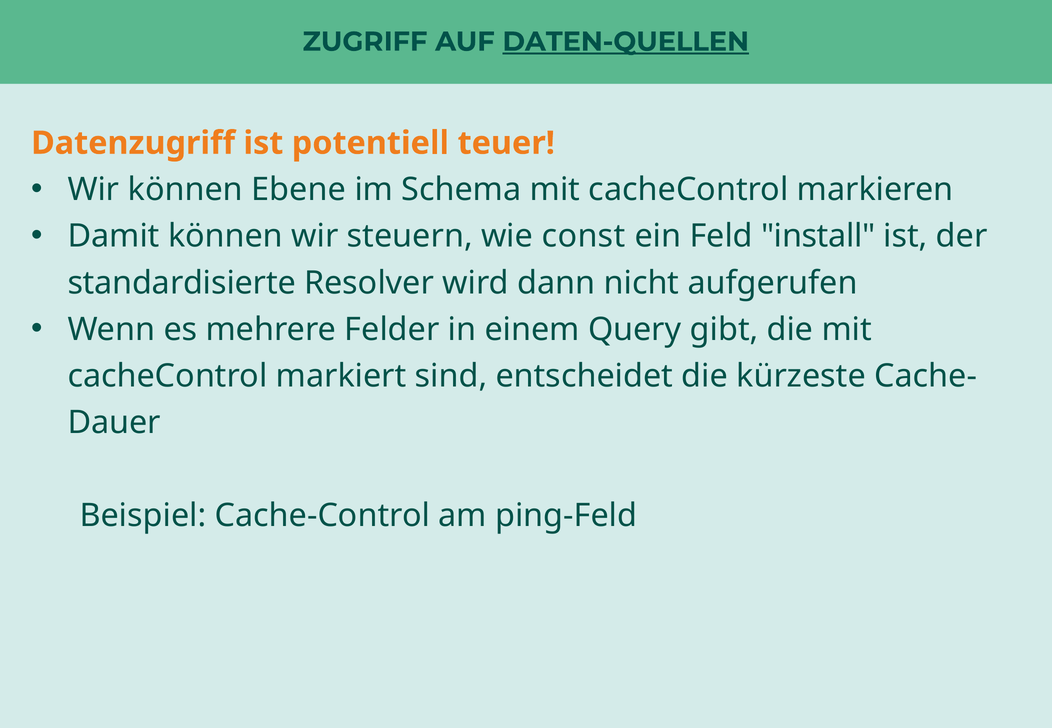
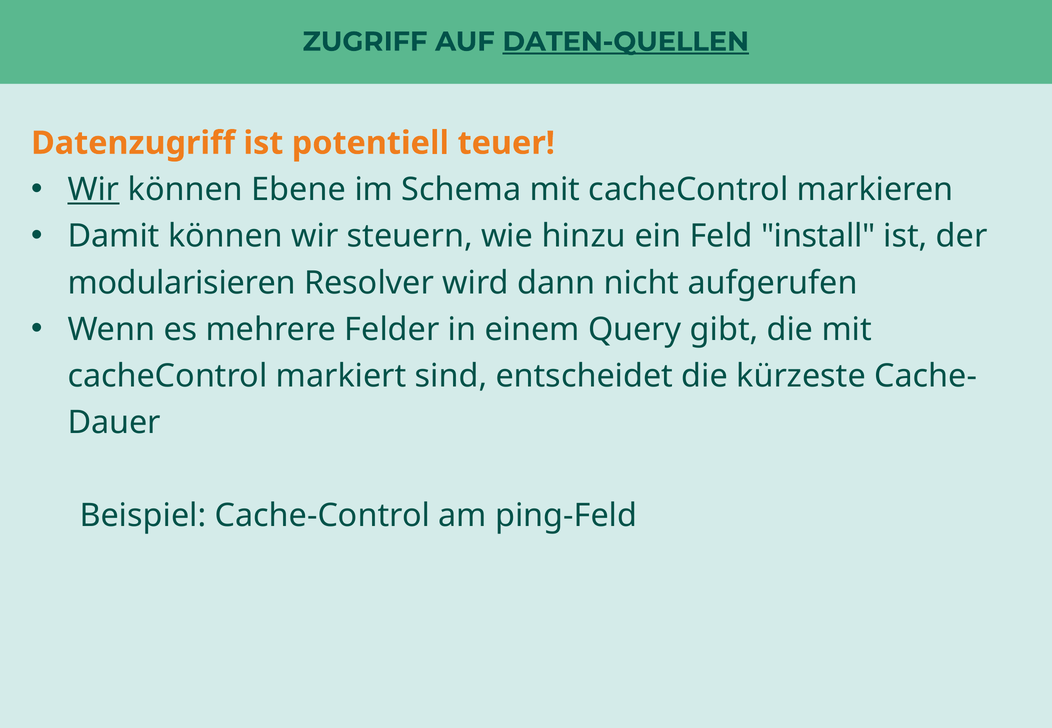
Wir at (93, 190) underline: none -> present
const: const -> hinzu
standardisierte: standardisierte -> modularisieren
